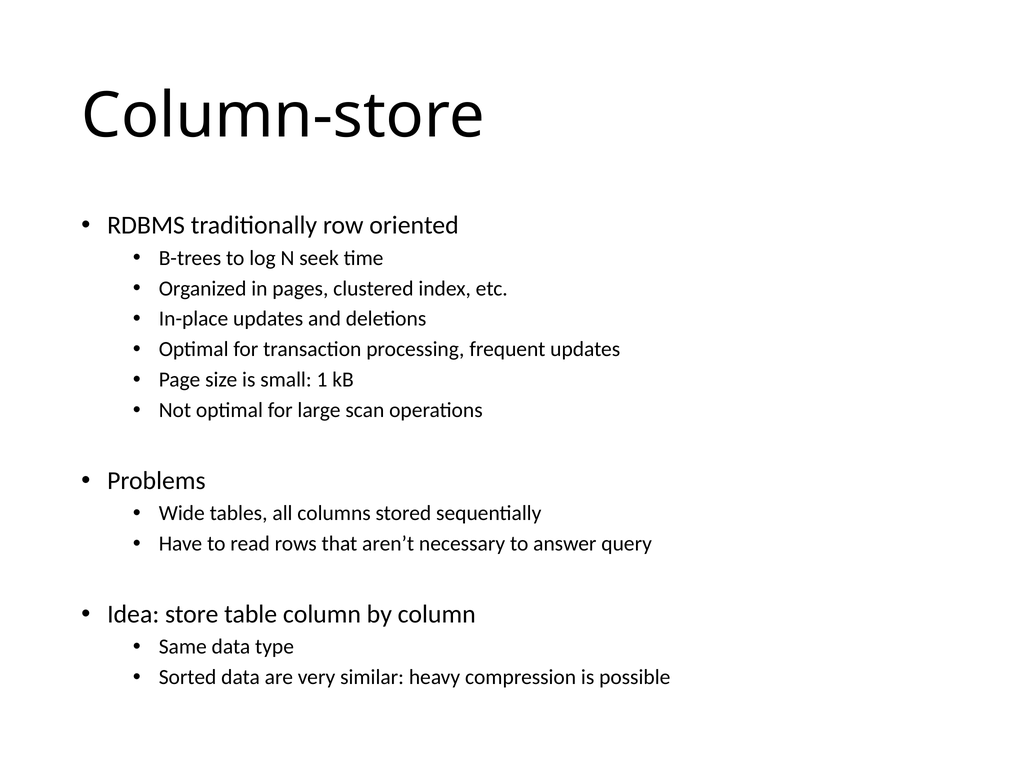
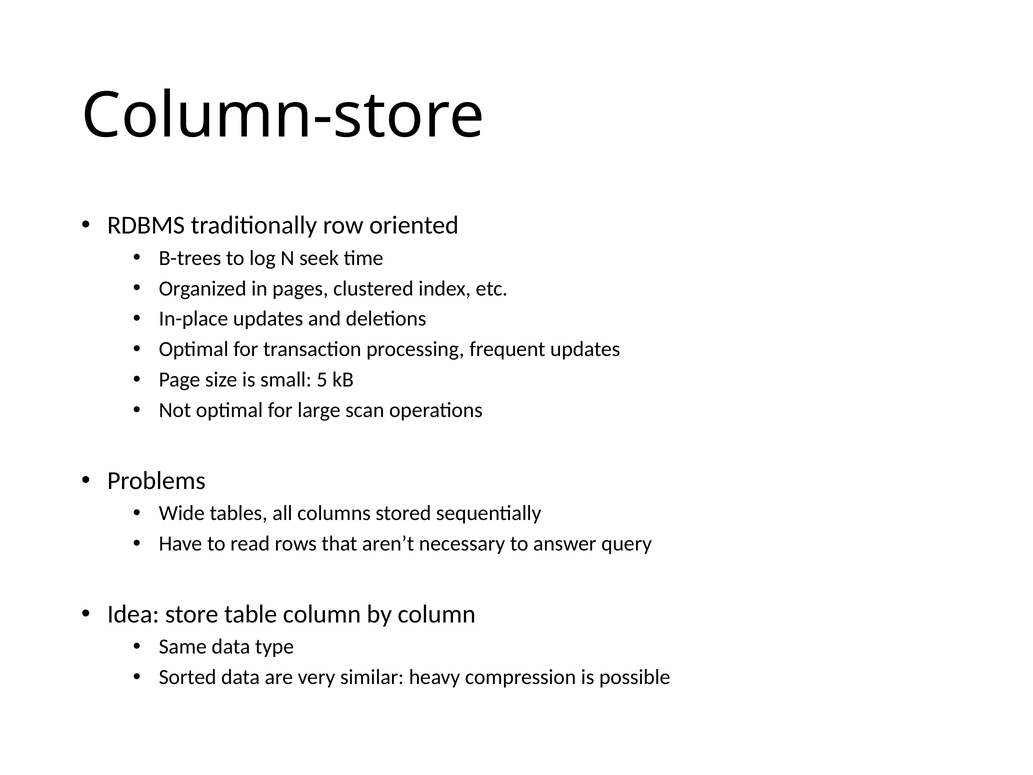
1: 1 -> 5
